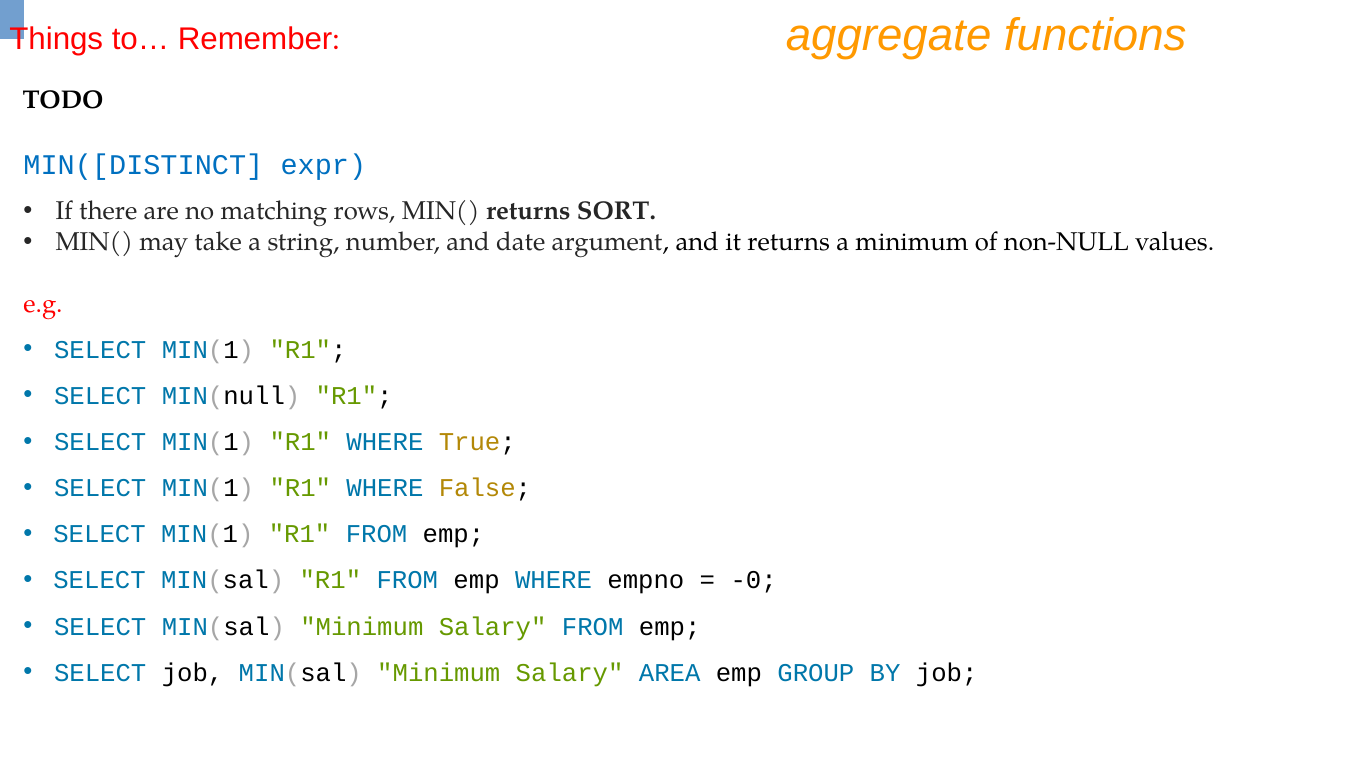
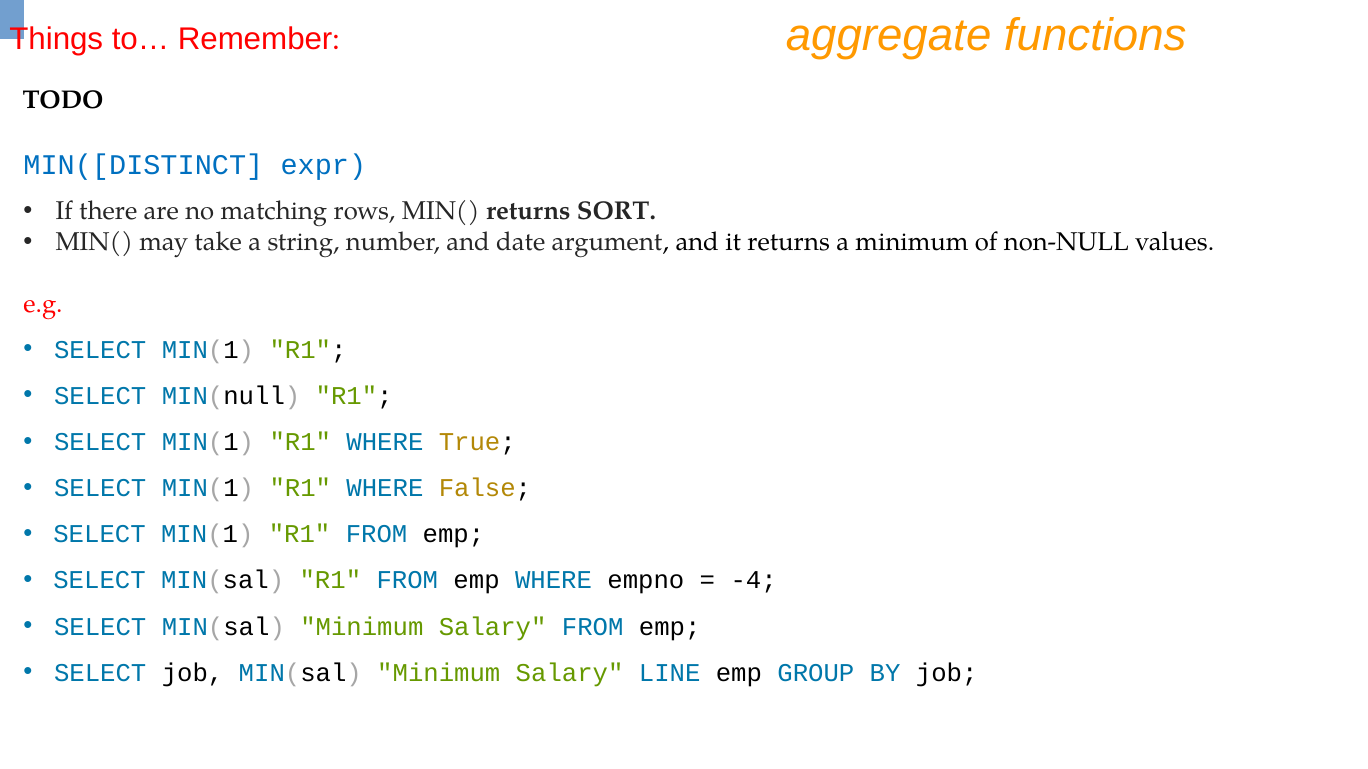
-0: -0 -> -4
AREA: AREA -> LINE
